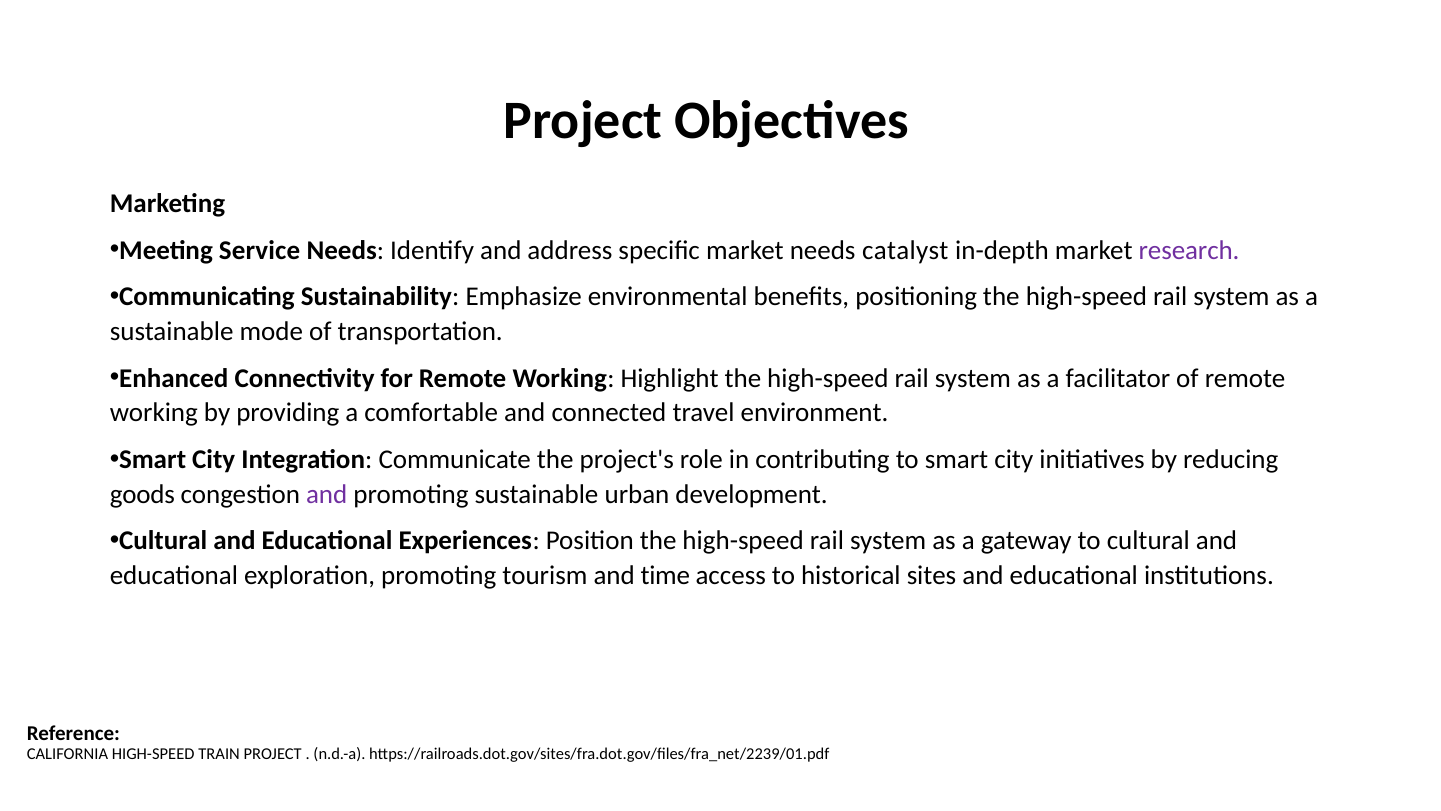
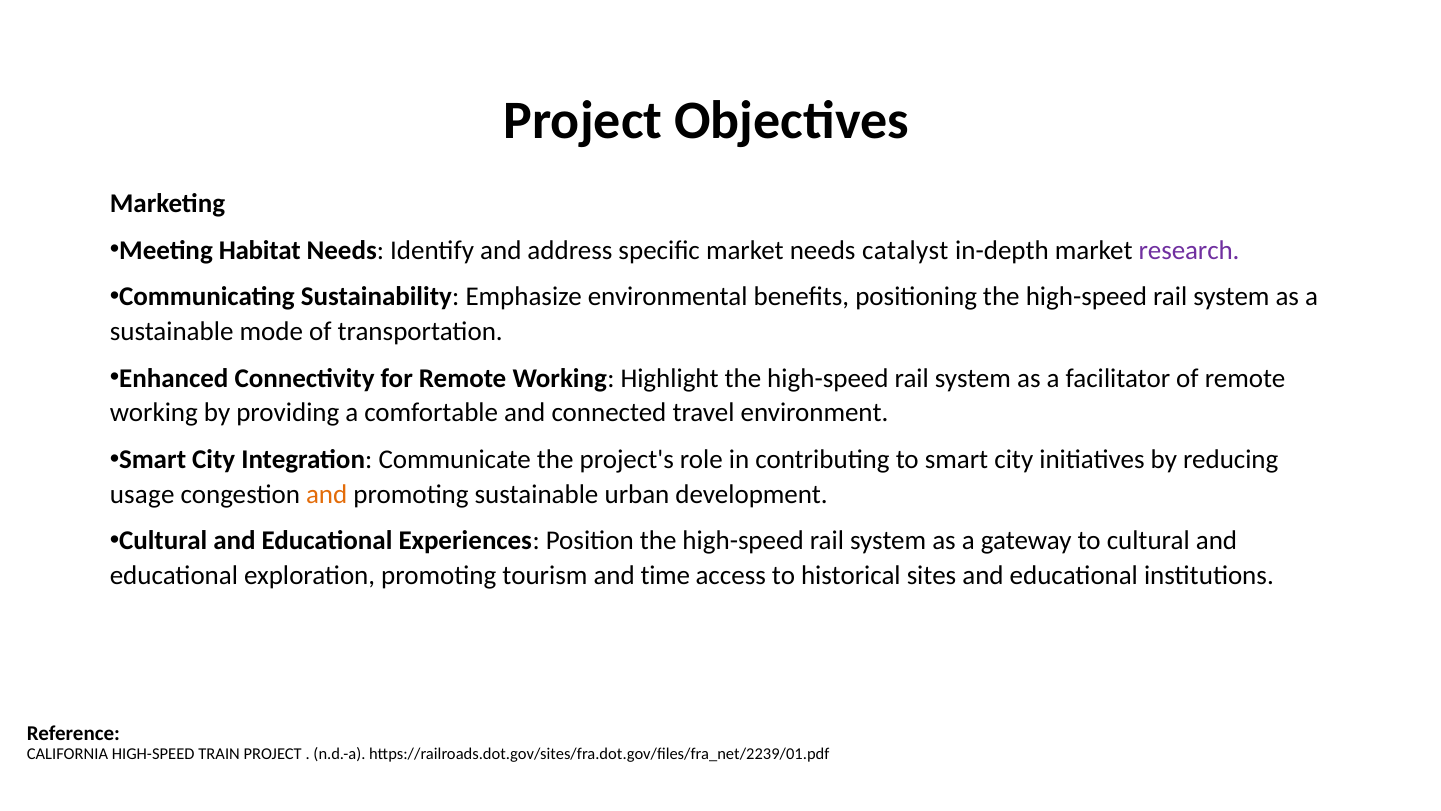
Service: Service -> Habitat
goods: goods -> usage
and at (327, 494) colour: purple -> orange
